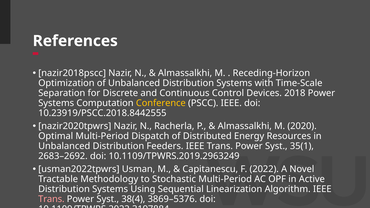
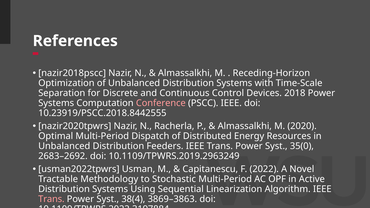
Conference colour: yellow -> pink
35(1: 35(1 -> 35(0
3869–5376: 3869–5376 -> 3869–3863
